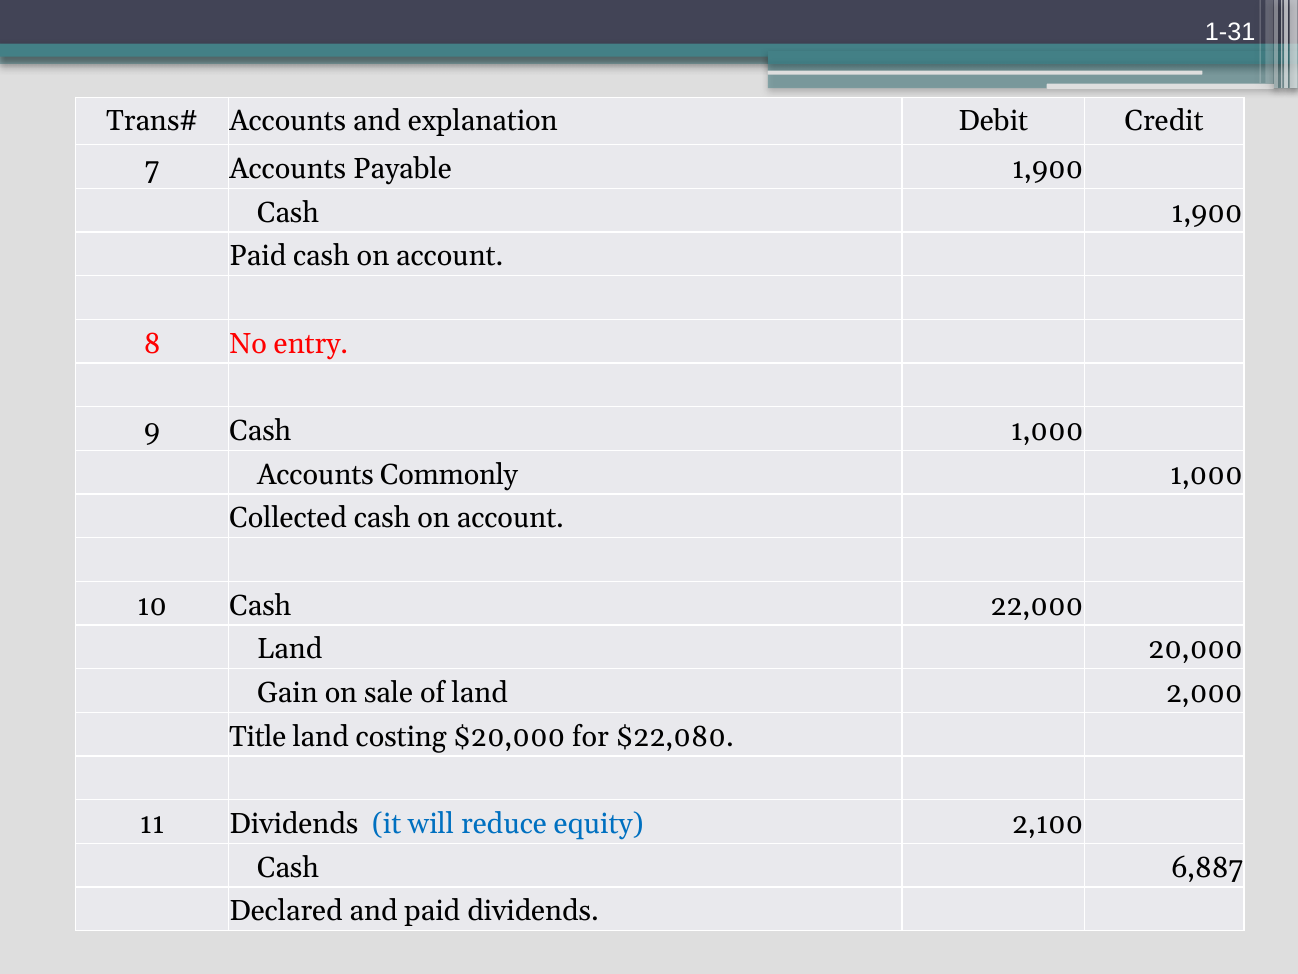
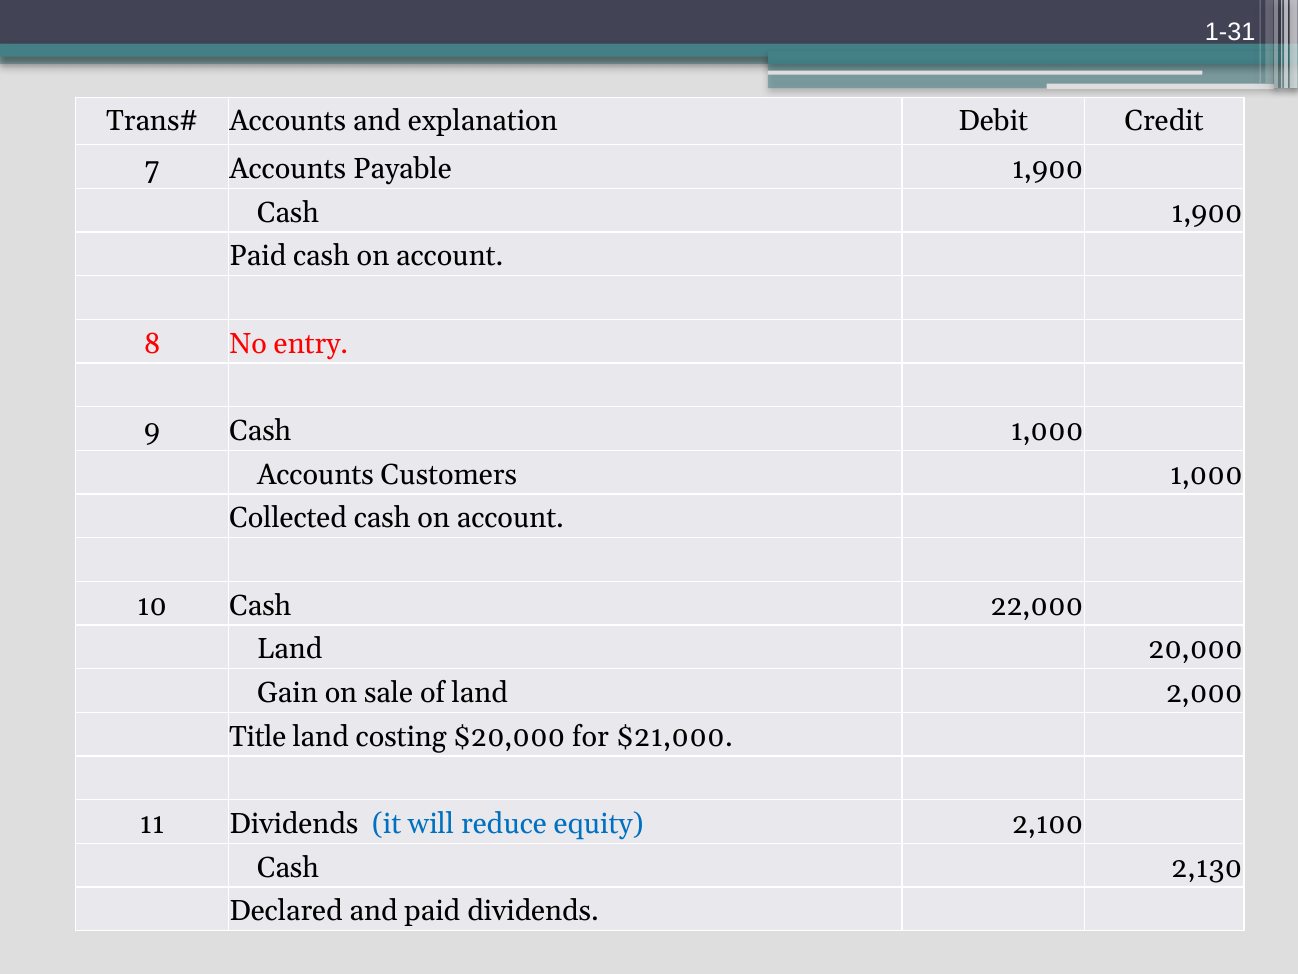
Commonly: Commonly -> Customers
$22,080: $22,080 -> $21,000
6,887: 6,887 -> 2,130
